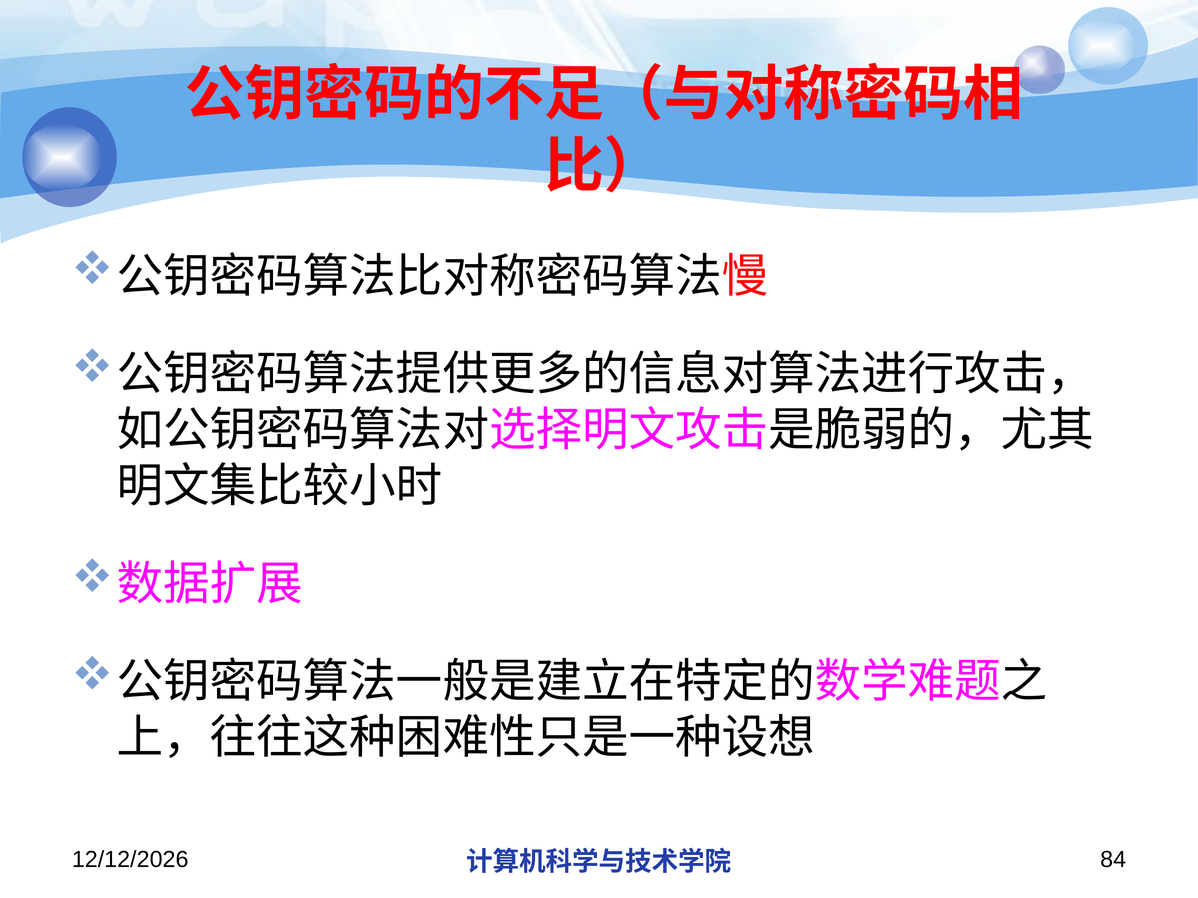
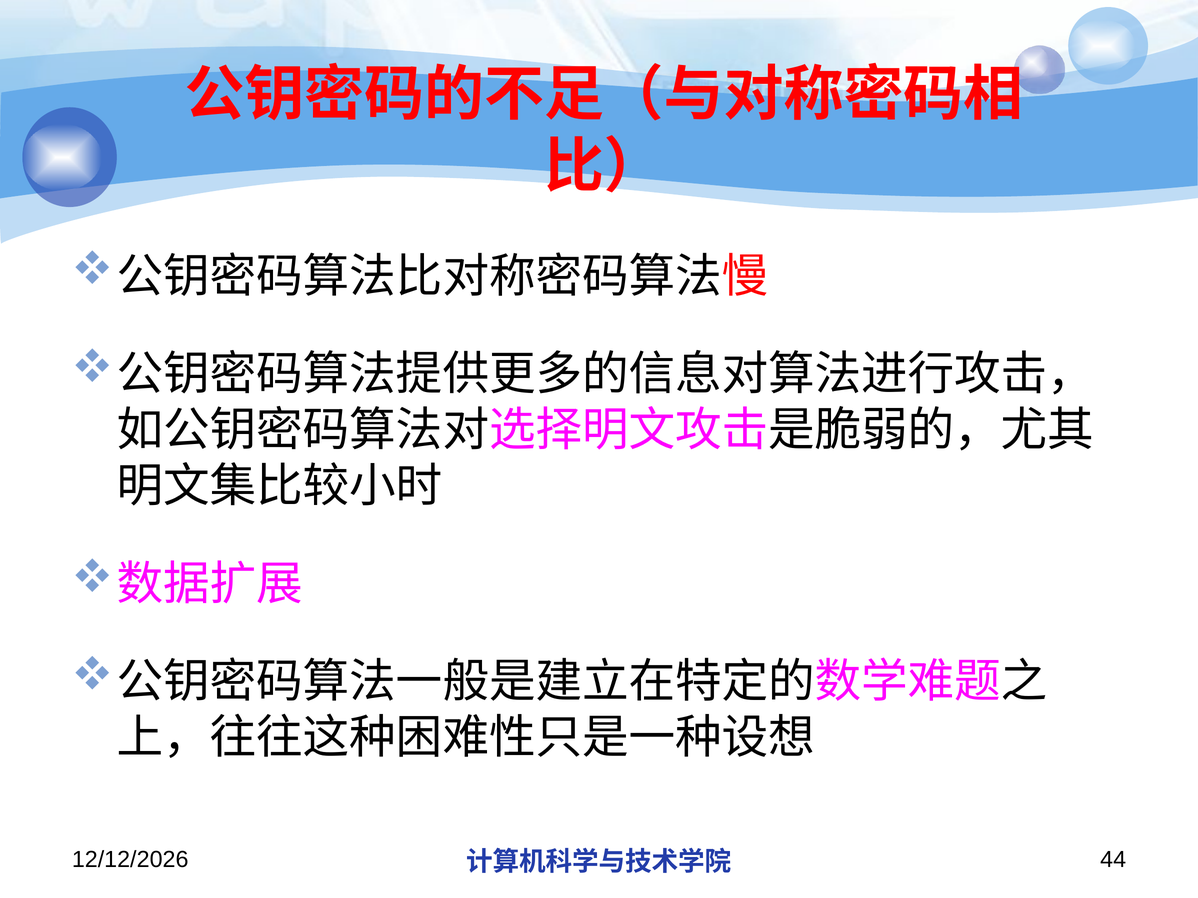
84: 84 -> 44
